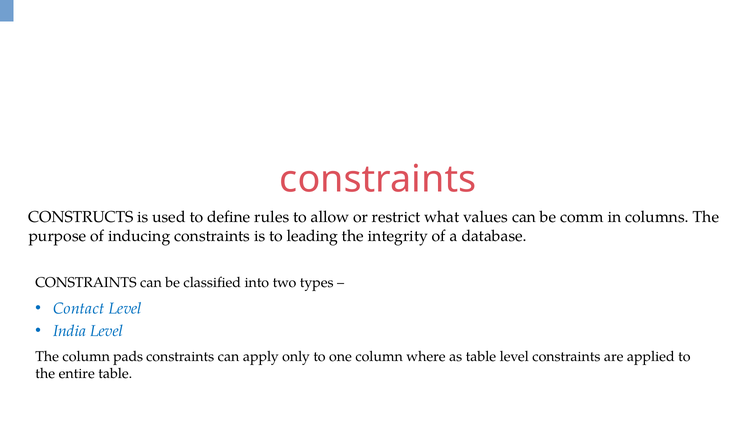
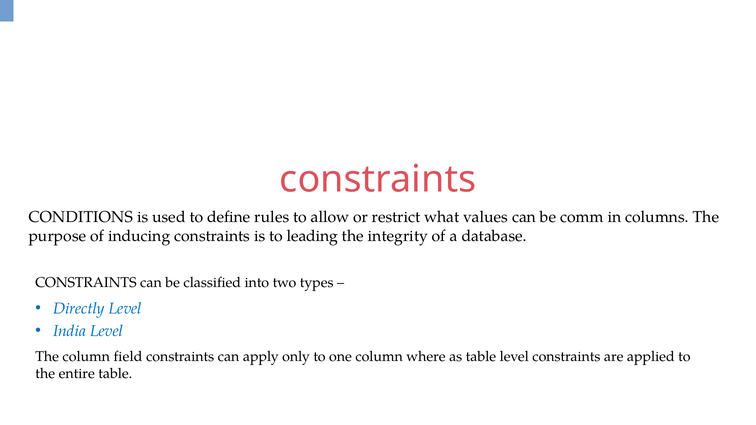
CONSTRUCTS: CONSTRUCTS -> CONDITIONS
Contact: Contact -> Directly
pads: pads -> field
